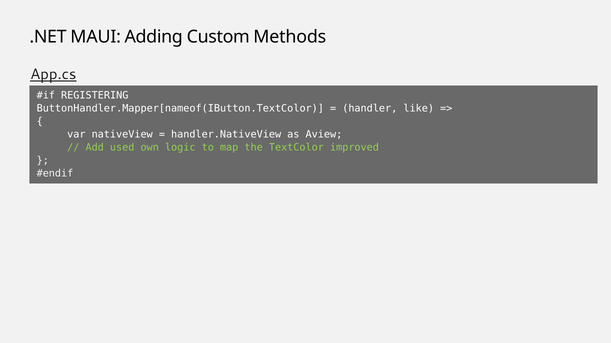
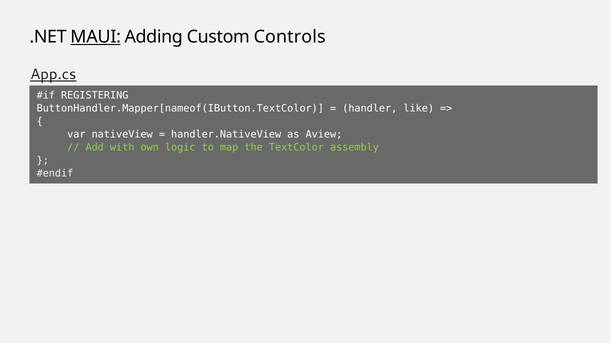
MAUI underline: none -> present
Methods: Methods -> Controls
used: used -> with
improved: improved -> assembly
